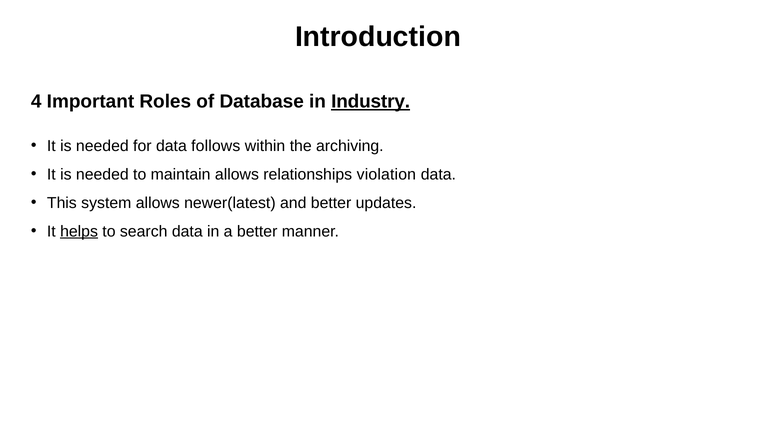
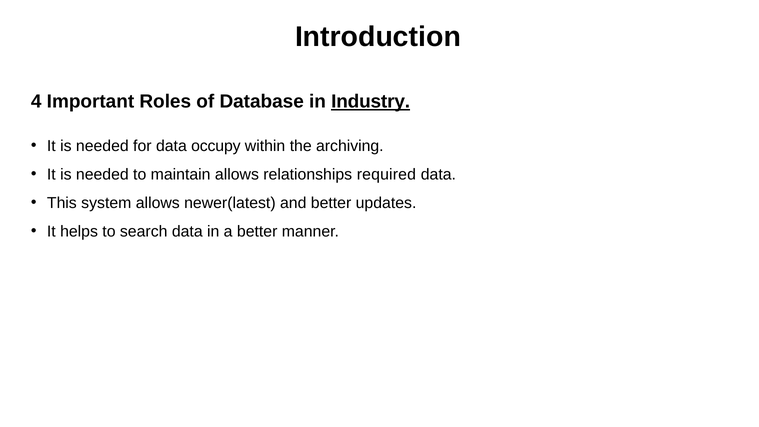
follows: follows -> occupy
violation: violation -> required
helps underline: present -> none
